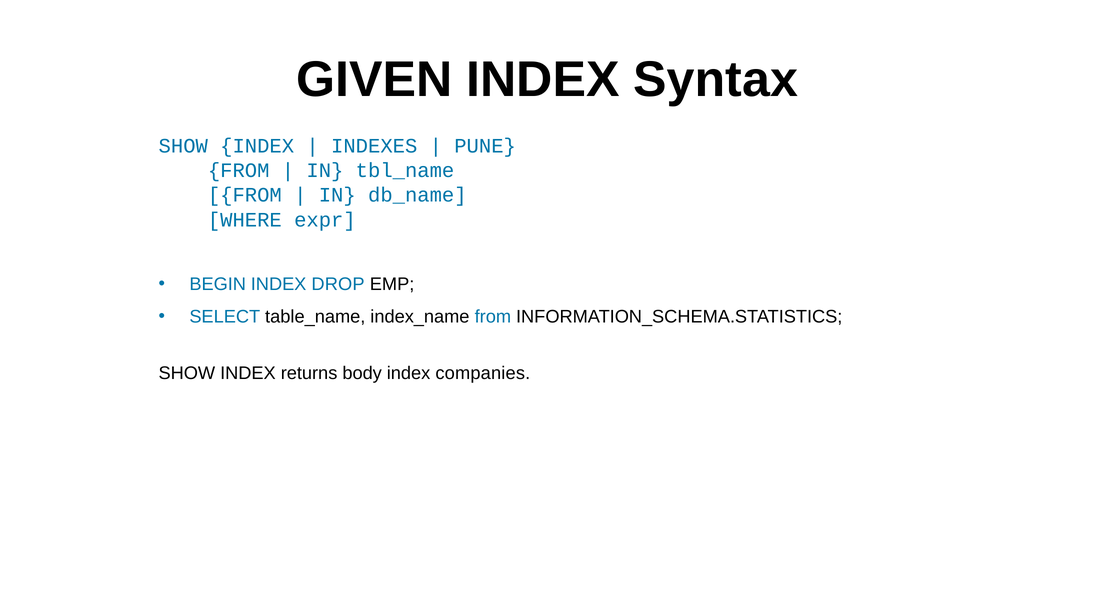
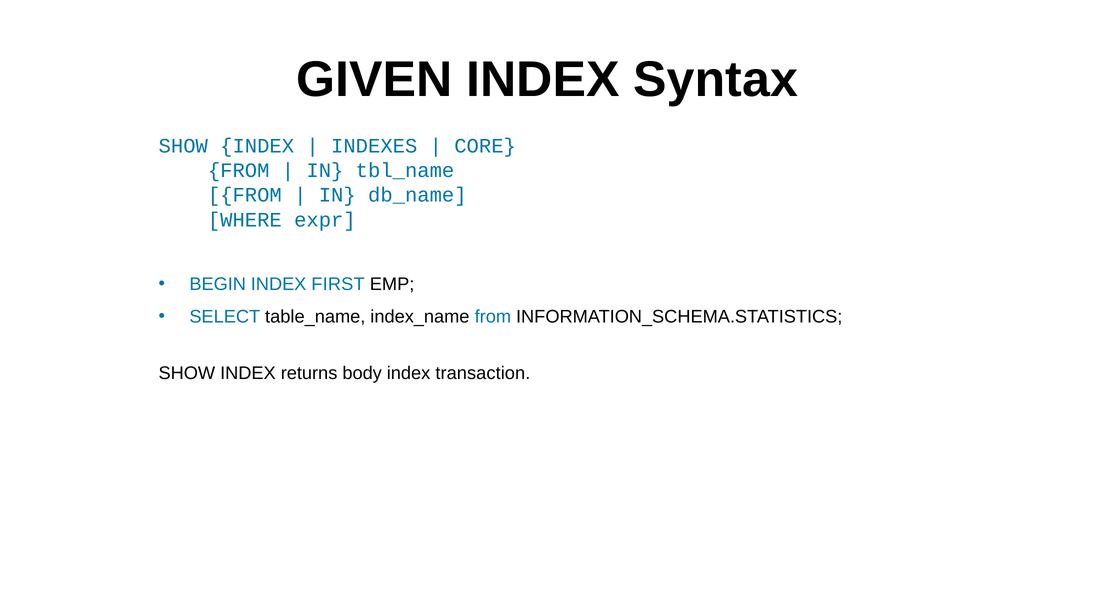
PUNE: PUNE -> CORE
DROP: DROP -> FIRST
companies: companies -> transaction
